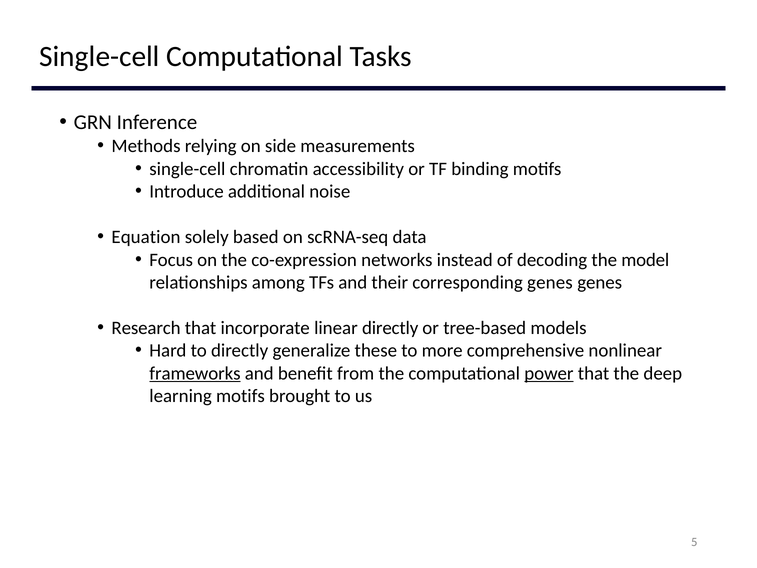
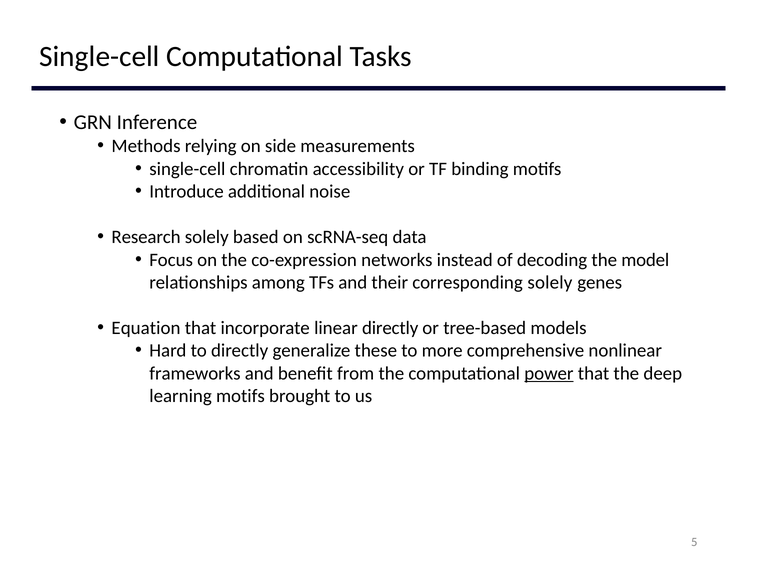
Equation: Equation -> Research
corresponding genes: genes -> solely
Research: Research -> Equation
frameworks underline: present -> none
